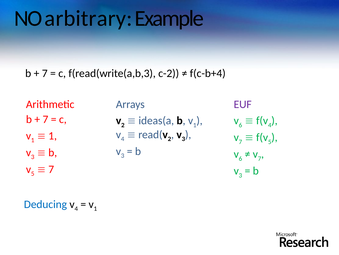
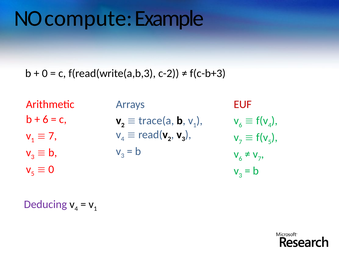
arbitrary: arbitrary -> compute
7 at (45, 73): 7 -> 0
f(c-b+4: f(c-b+4 -> f(c-b+3
EUF colour: purple -> red
7 at (45, 119): 7 -> 6
ideas(a: ideas(a -> trace(a
1 at (53, 135): 1 -> 7
7 at (51, 169): 7 -> 0
Deducing colour: blue -> purple
